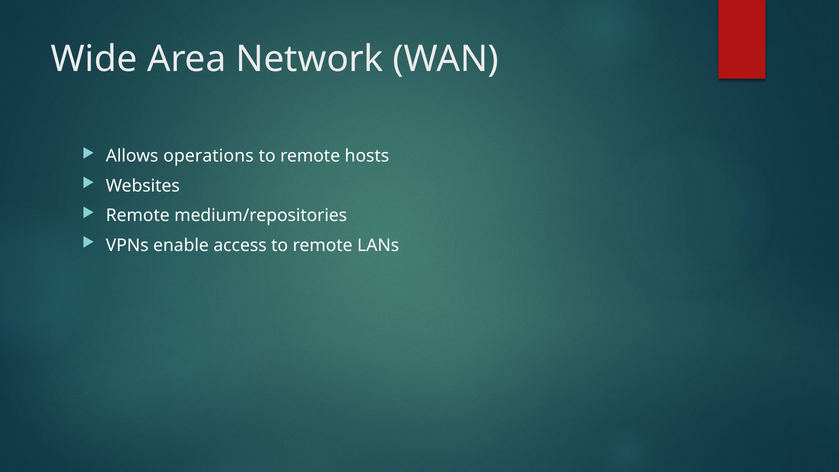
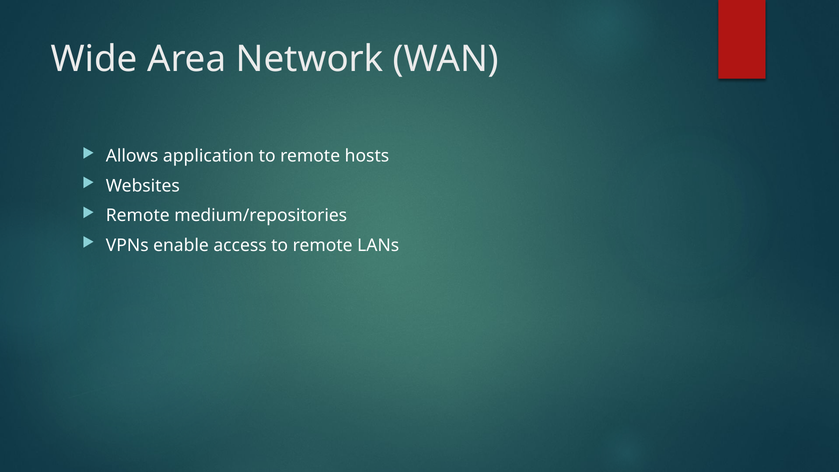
operations: operations -> application
